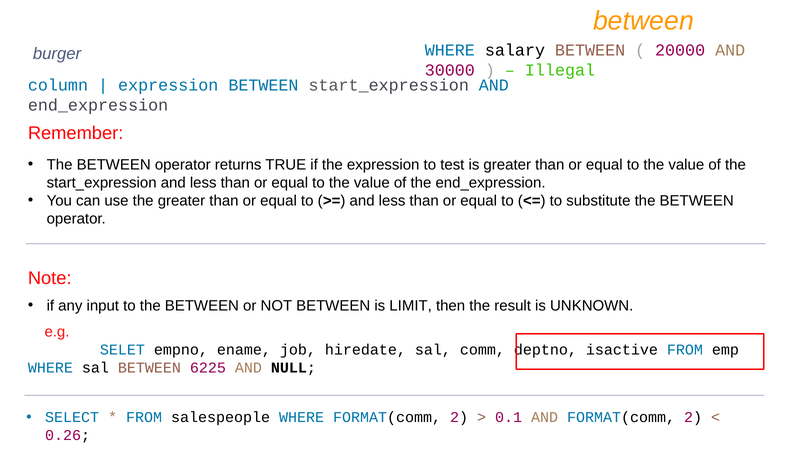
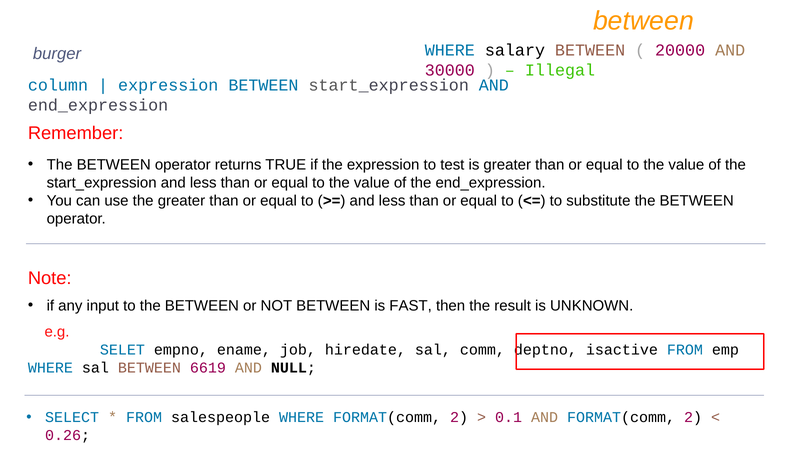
LIMIT: LIMIT -> FAST
6225: 6225 -> 6619
